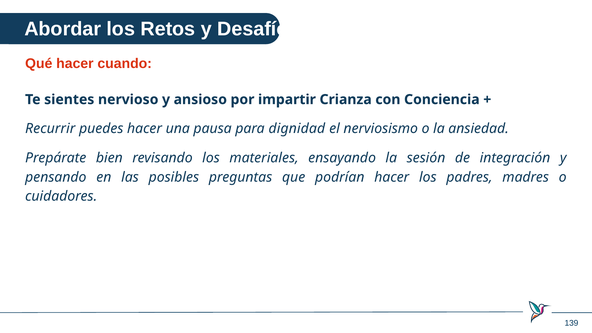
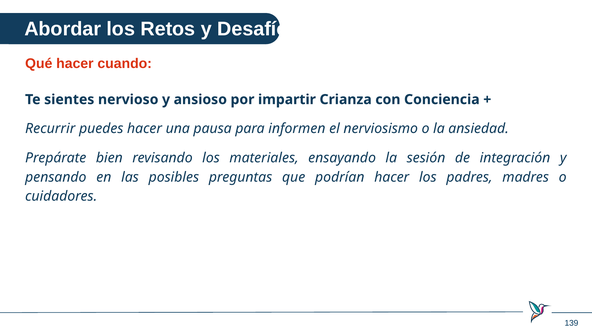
dignidad: dignidad -> informen
